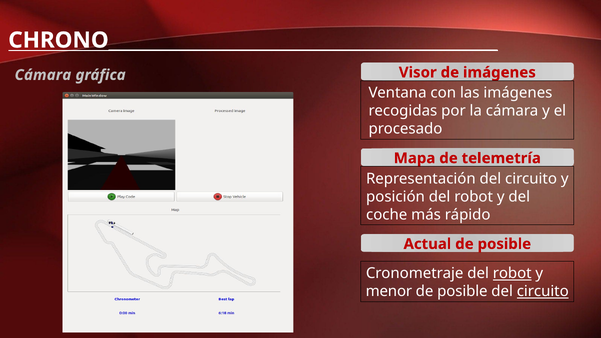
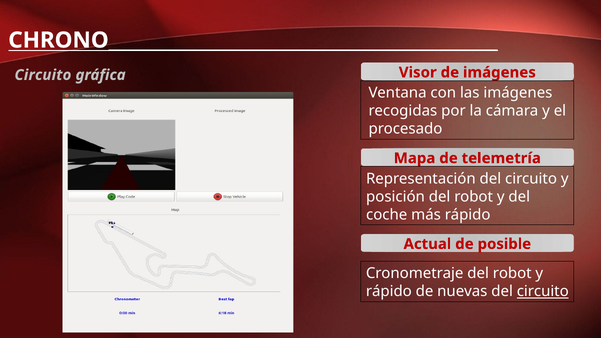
Cámara at (43, 75): Cámara -> Circuito
robot at (512, 274) underline: present -> none
menor at (389, 292): menor -> rápido
posible at (462, 292): posible -> nuevas
